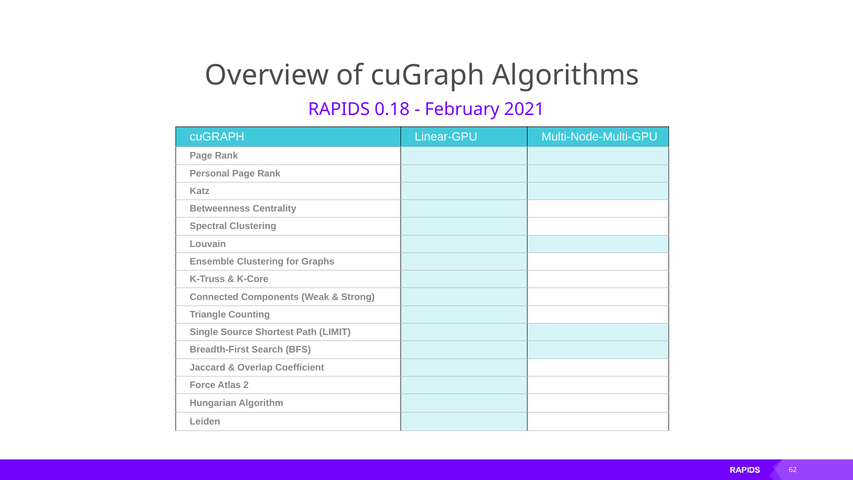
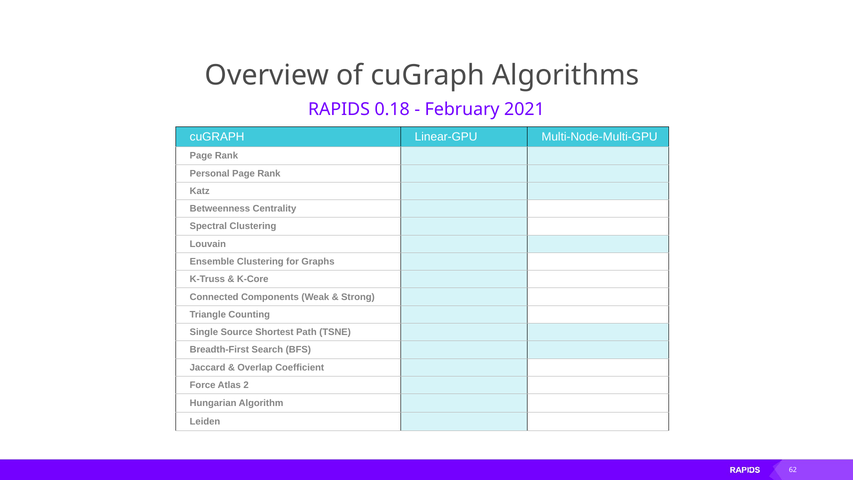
LIMIT: LIMIT -> TSNE
